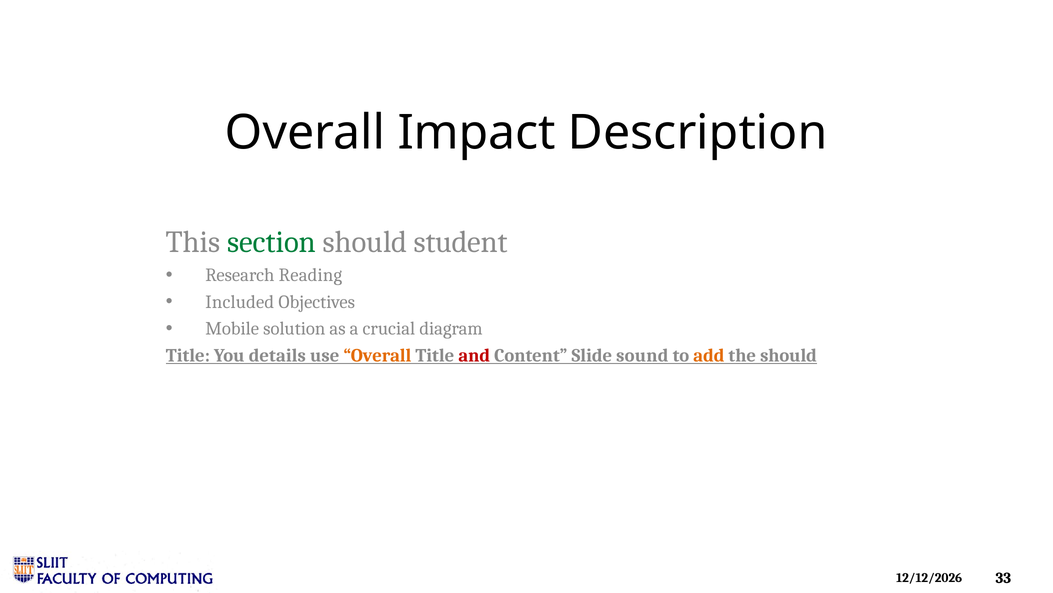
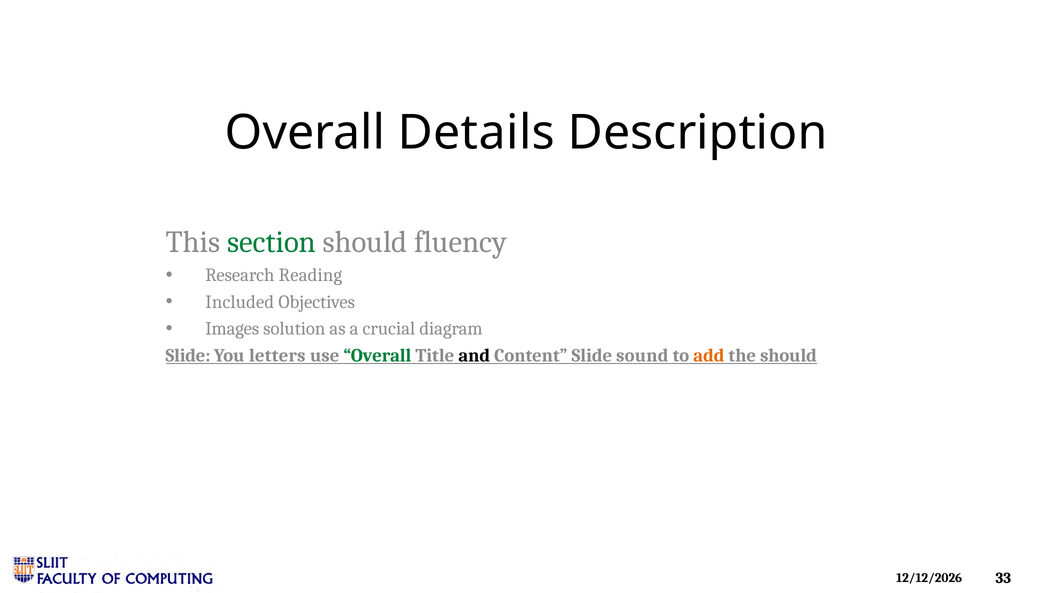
Impact: Impact -> Details
student: student -> fluency
Mobile: Mobile -> Images
Title at (188, 355): Title -> Slide
details: details -> letters
Overall at (377, 355) colour: orange -> green
and colour: red -> black
